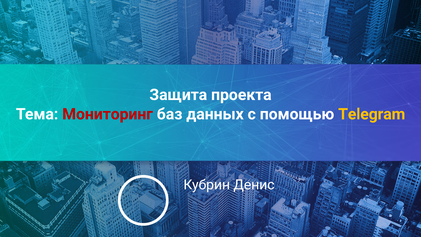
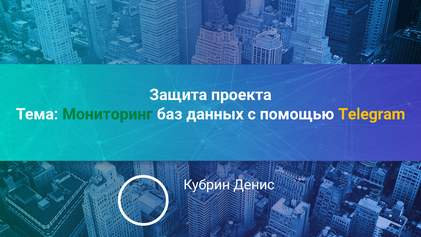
Мониторинг colour: red -> green
